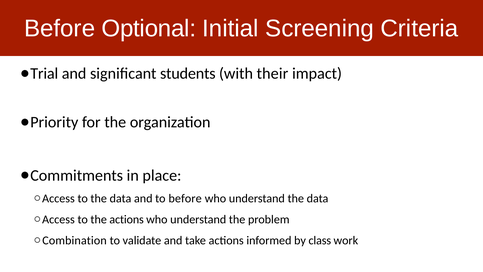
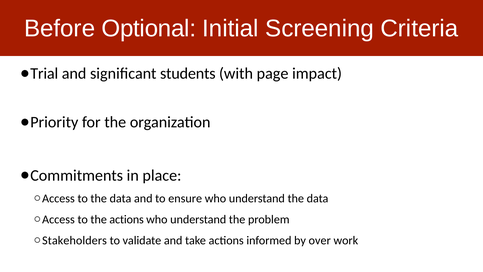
their: their -> page
to before: before -> ensure
Combination: Combination -> Stakeholders
class: class -> over
